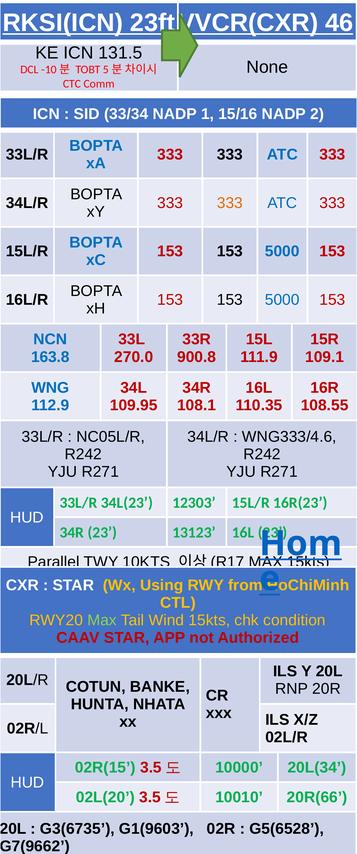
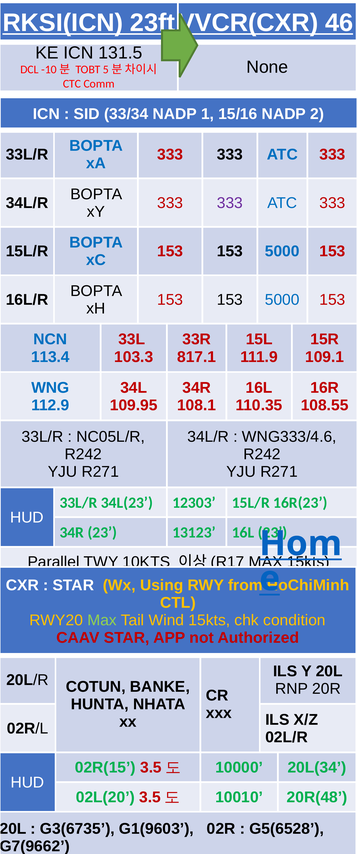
333 at (230, 203) colour: orange -> purple
163.8: 163.8 -> 113.4
270.0: 270.0 -> 103.3
900.8: 900.8 -> 817.1
20R(66: 20R(66 -> 20R(48
